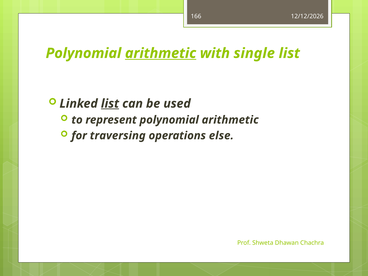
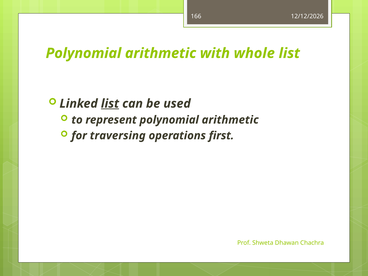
arithmetic at (161, 53) underline: present -> none
single: single -> whole
else: else -> first
